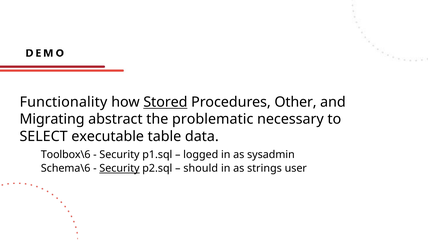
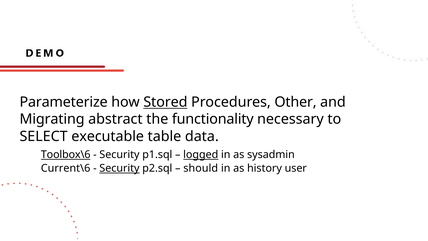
Functionality: Functionality -> Parameterize
problematic: problematic -> functionality
Toolbox\6 underline: none -> present
logged underline: none -> present
Schema\6: Schema\6 -> Current\6
strings: strings -> history
